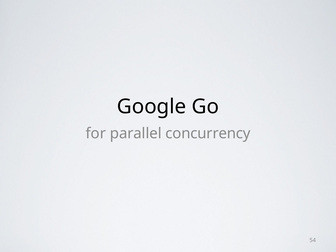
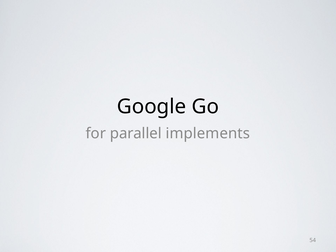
concurrency: concurrency -> implements
